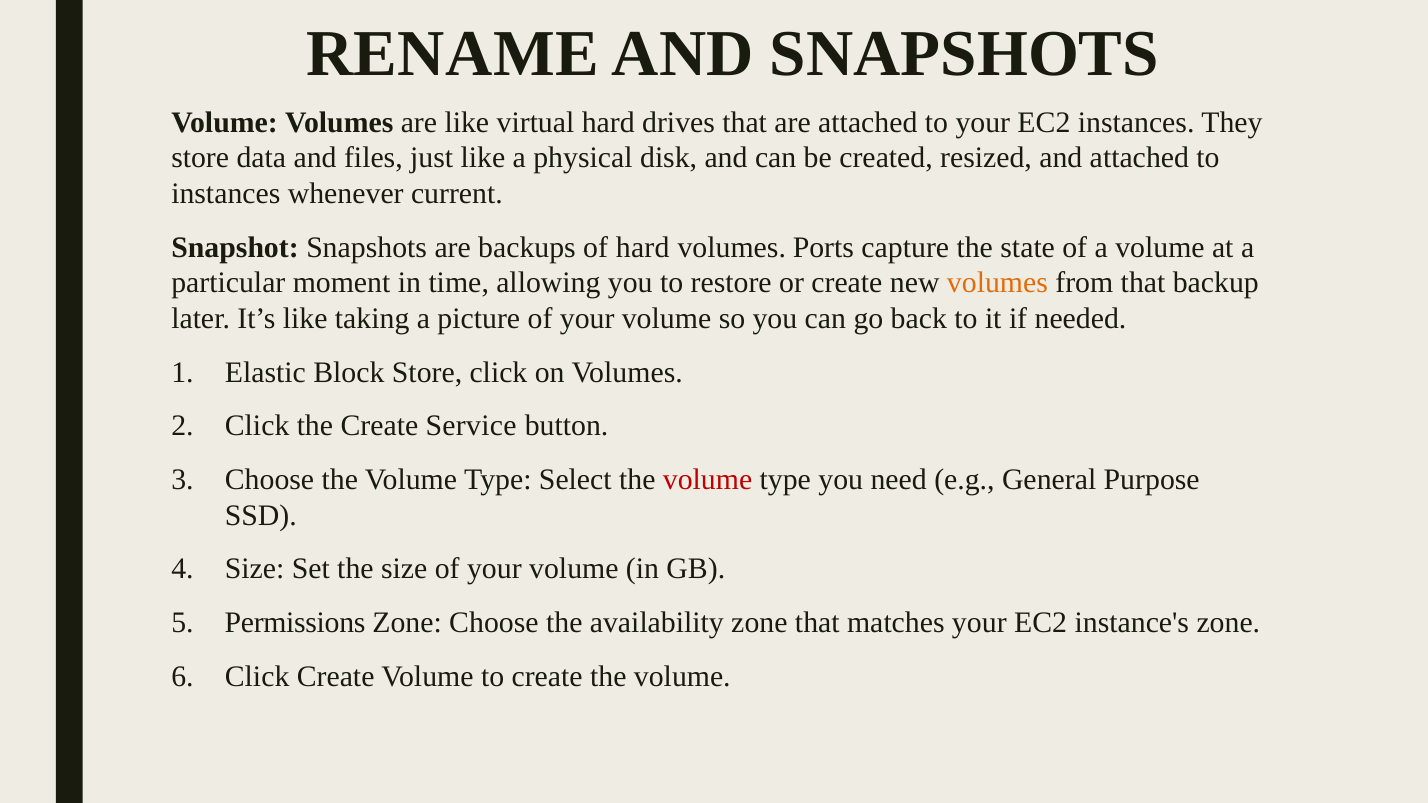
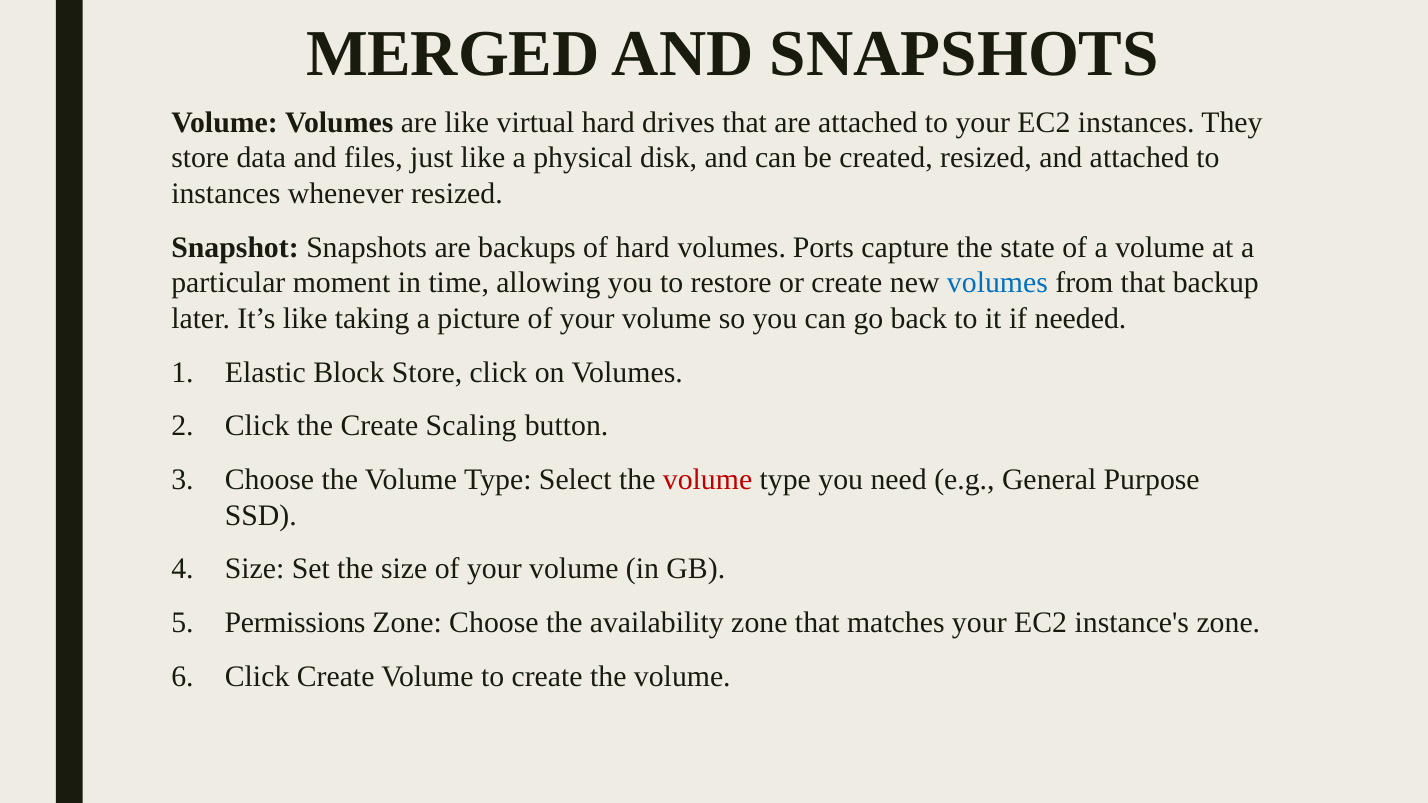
RENAME: RENAME -> MERGED
whenever current: current -> resized
volumes at (997, 283) colour: orange -> blue
Service: Service -> Scaling
